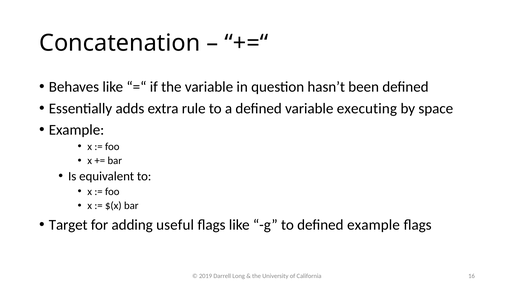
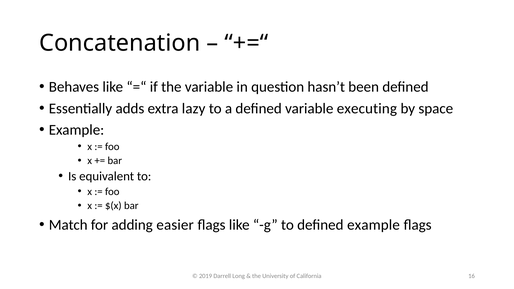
rule: rule -> lazy
Target: Target -> Match
useful: useful -> easier
